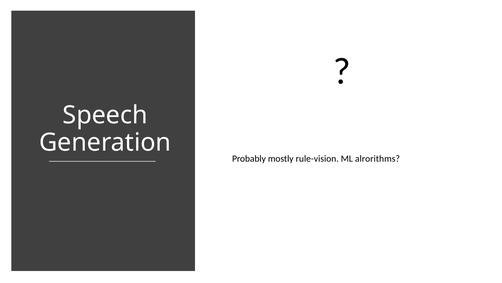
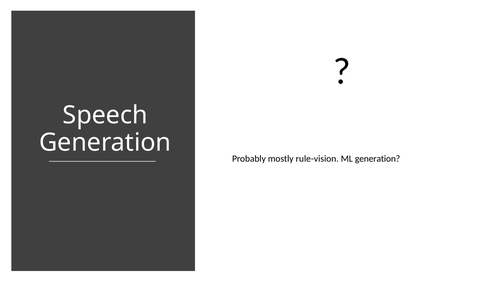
ML alrorithms: alrorithms -> generation
